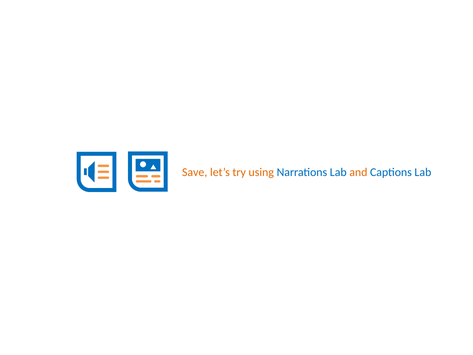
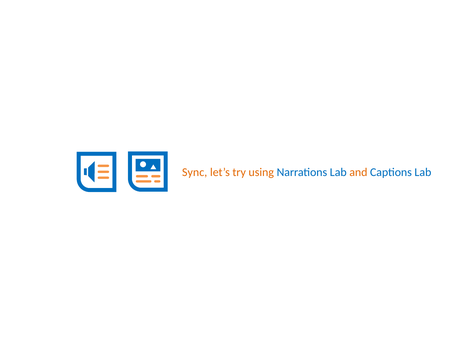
Save: Save -> Sync
